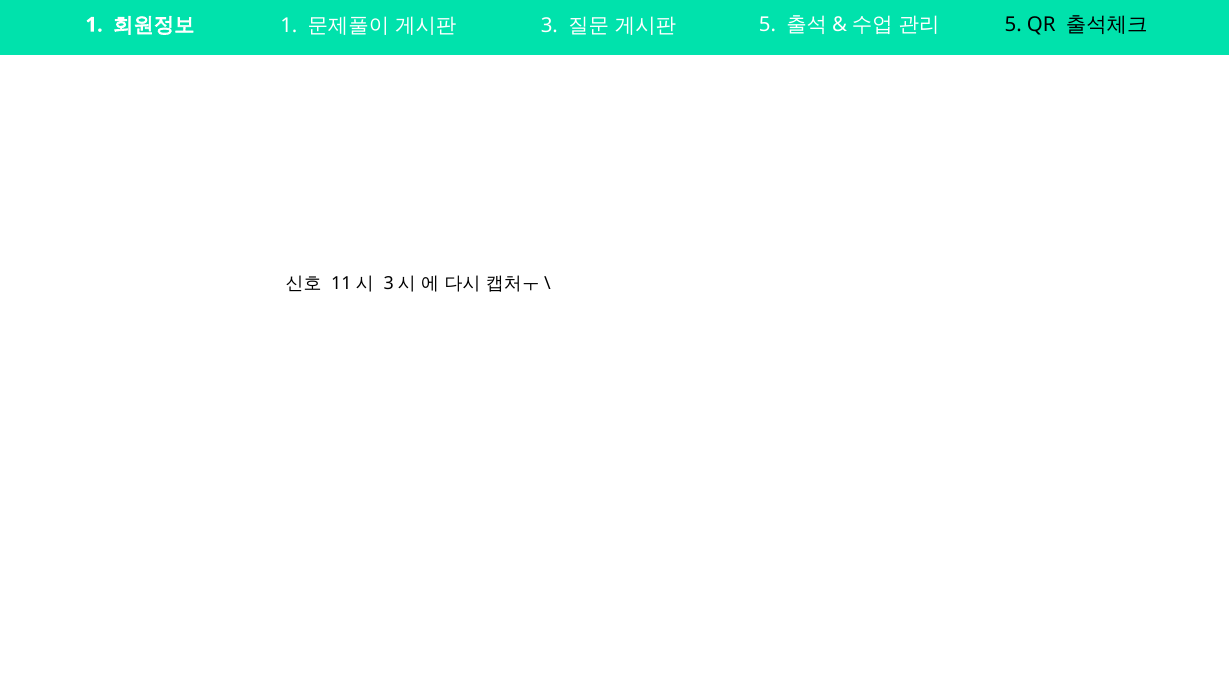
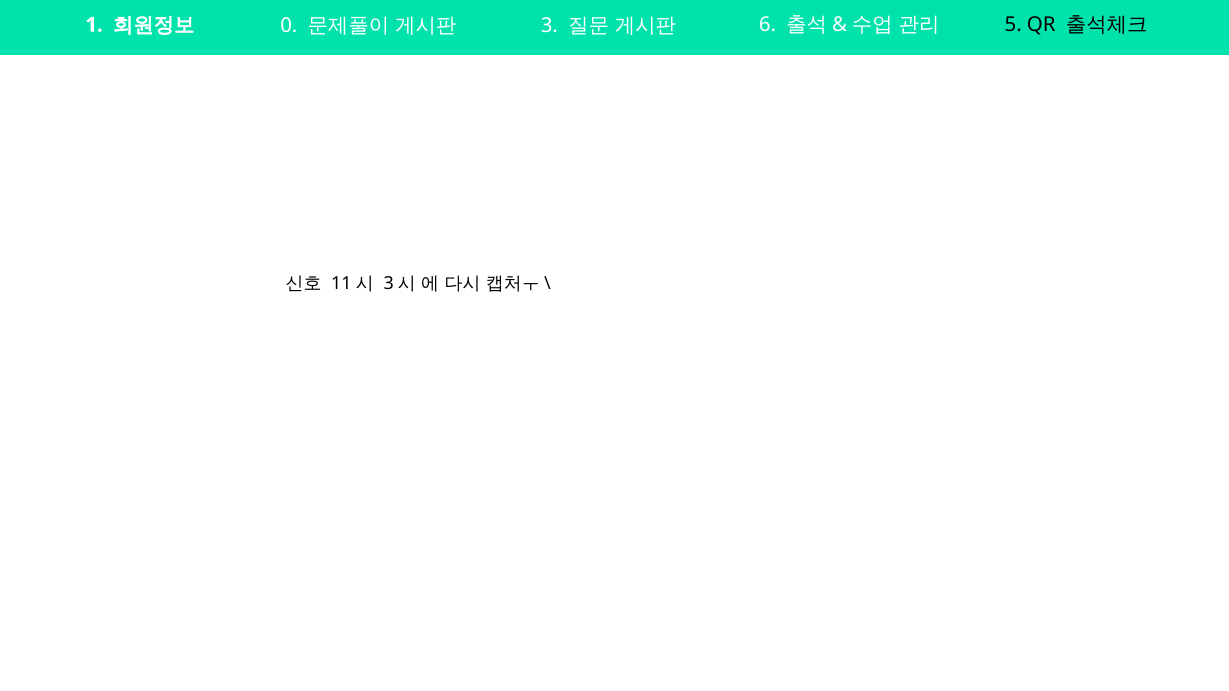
1 at (289, 26): 1 -> 0
5 at (768, 25): 5 -> 6
